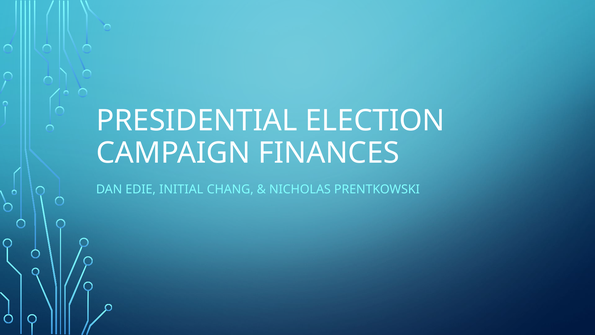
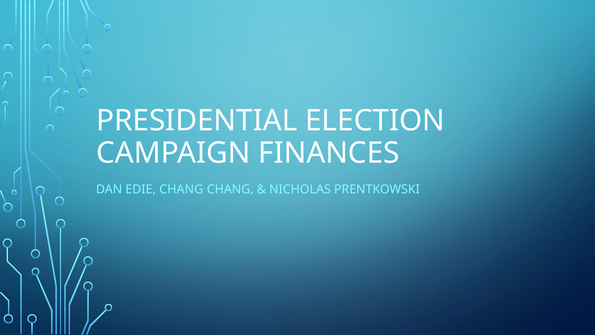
EDIE INITIAL: INITIAL -> CHANG
